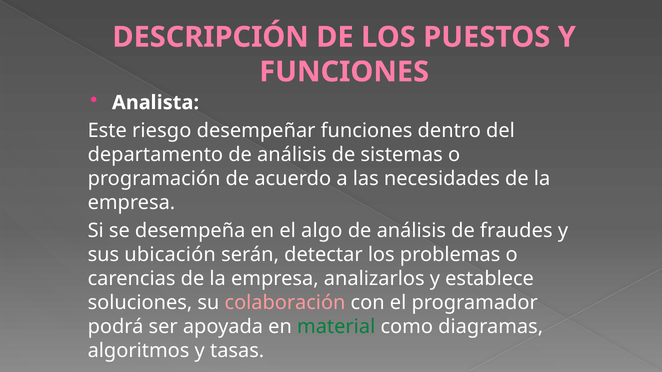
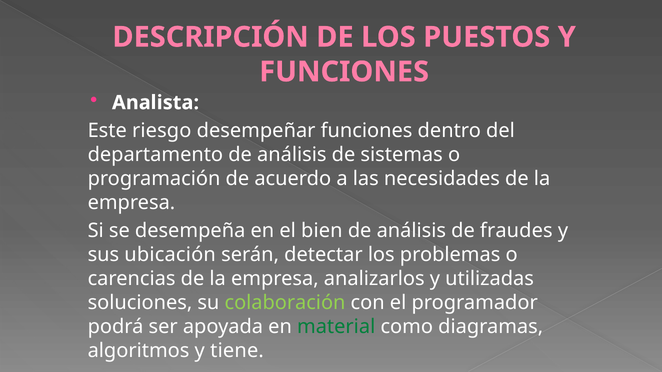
algo: algo -> bien
establece: establece -> utilizadas
colaboración colour: pink -> light green
tasas: tasas -> tiene
